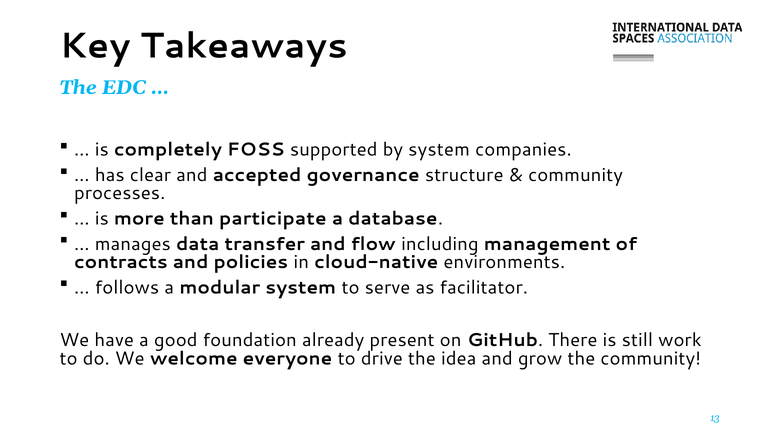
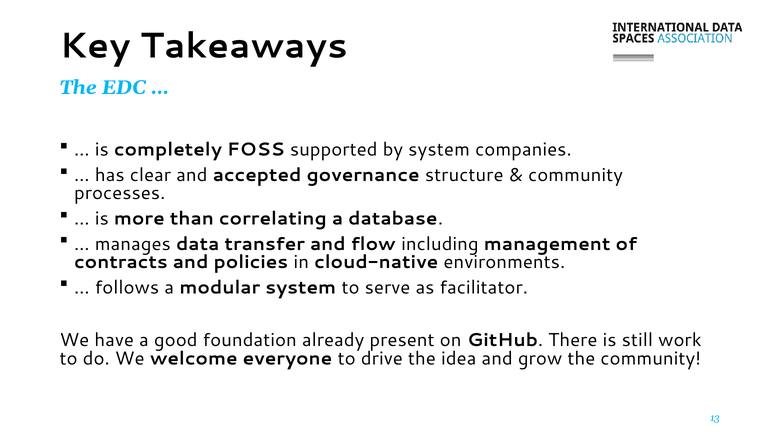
participate: participate -> correlating
